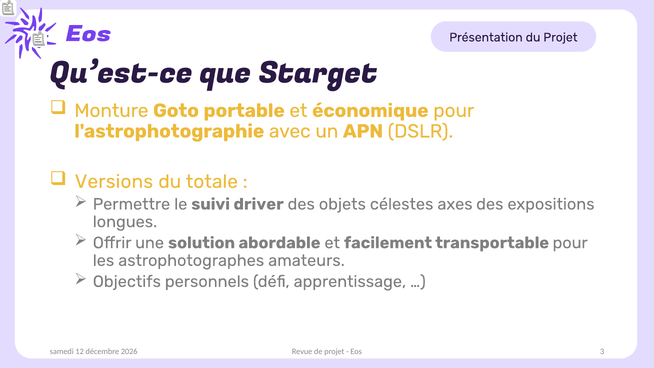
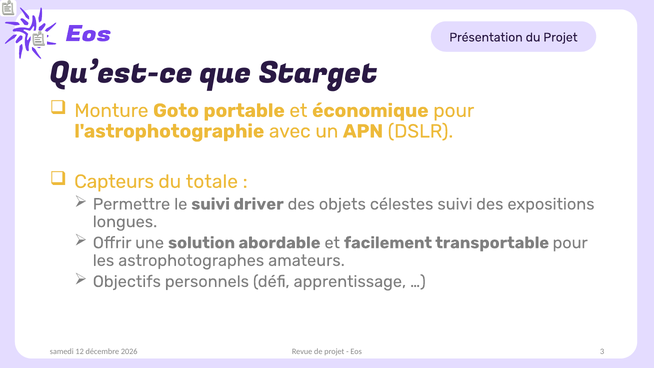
Versions: Versions -> Capteurs
célestes axes: axes -> suivi
